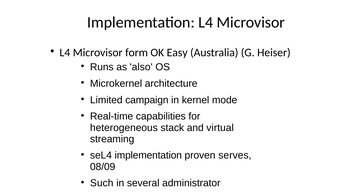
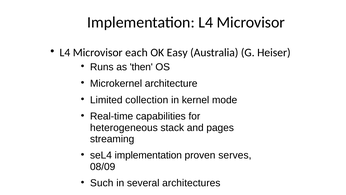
form: form -> each
also: also -> then
campaign: campaign -> collection
virtual: virtual -> pages
administrator: administrator -> architectures
